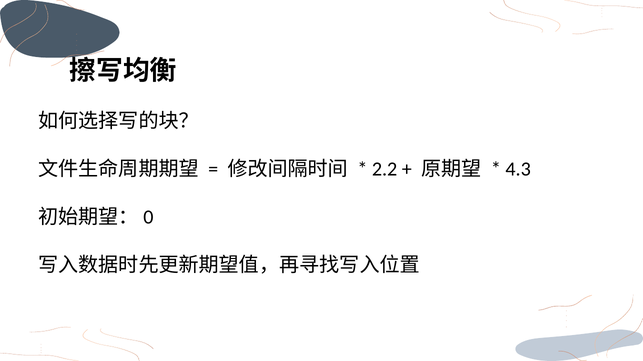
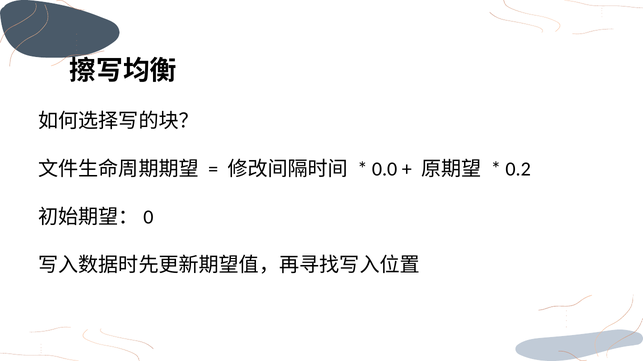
2.2: 2.2 -> 0.0
4.3: 4.3 -> 0.2
